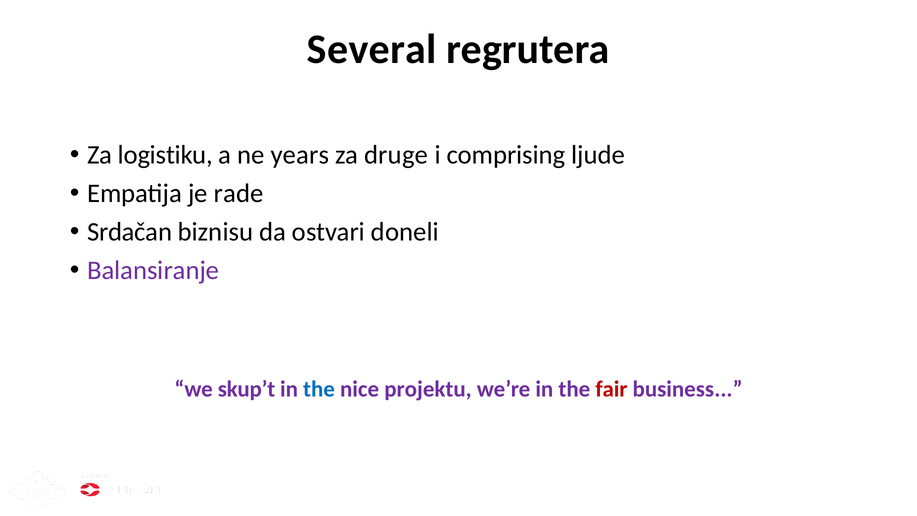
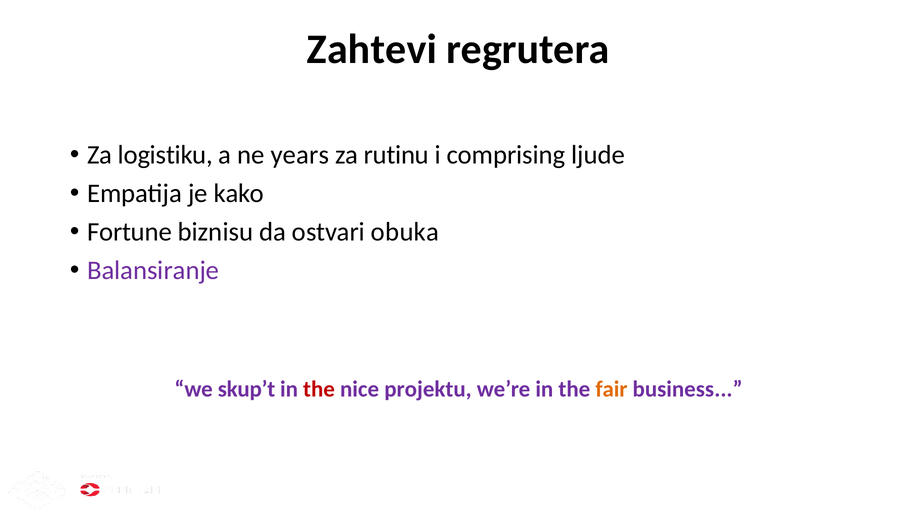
Several: Several -> Zahtevi
druge: druge -> rutinu
rade: rade -> kako
Srdačan: Srdačan -> Fortune
doneli: doneli -> obuka
the at (319, 389) colour: blue -> red
fair colour: red -> orange
